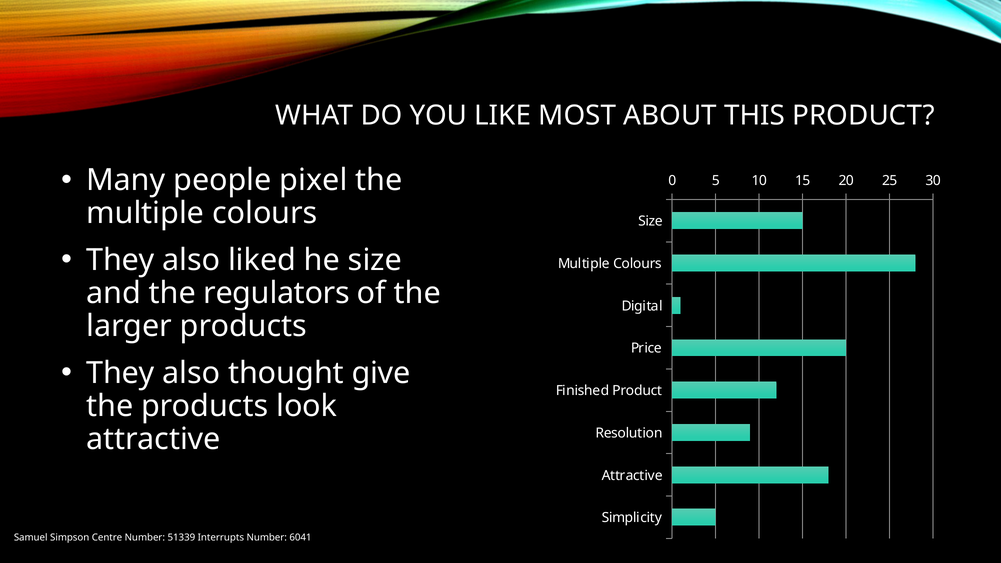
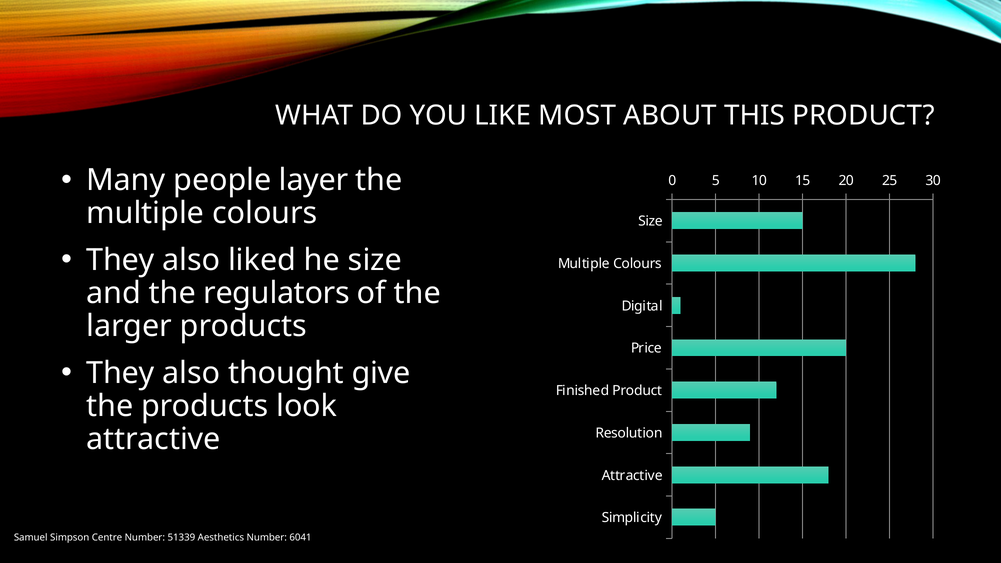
pixel: pixel -> layer
Interrupts: Interrupts -> Aesthetics
